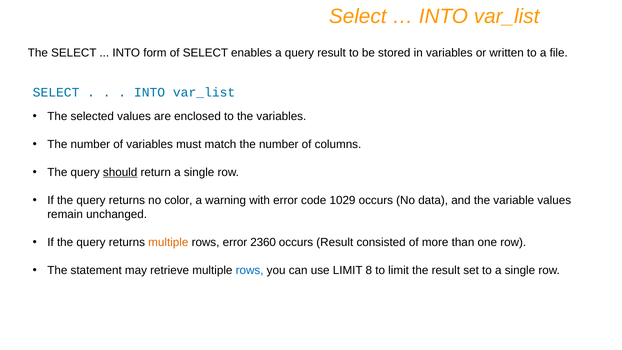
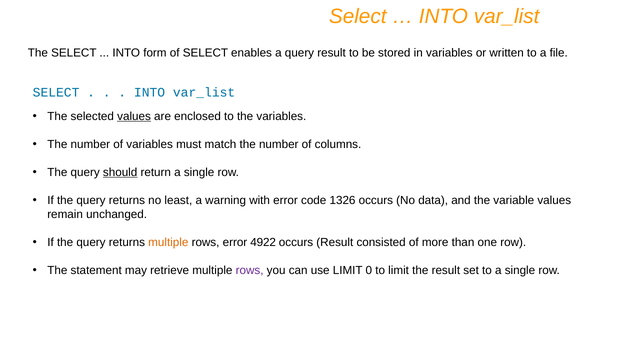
values at (134, 116) underline: none -> present
color: color -> least
1029: 1029 -> 1326
2360: 2360 -> 4922
rows at (250, 270) colour: blue -> purple
8: 8 -> 0
